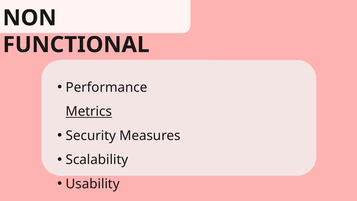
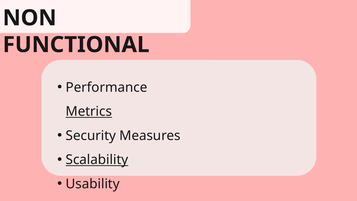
Scalability underline: none -> present
